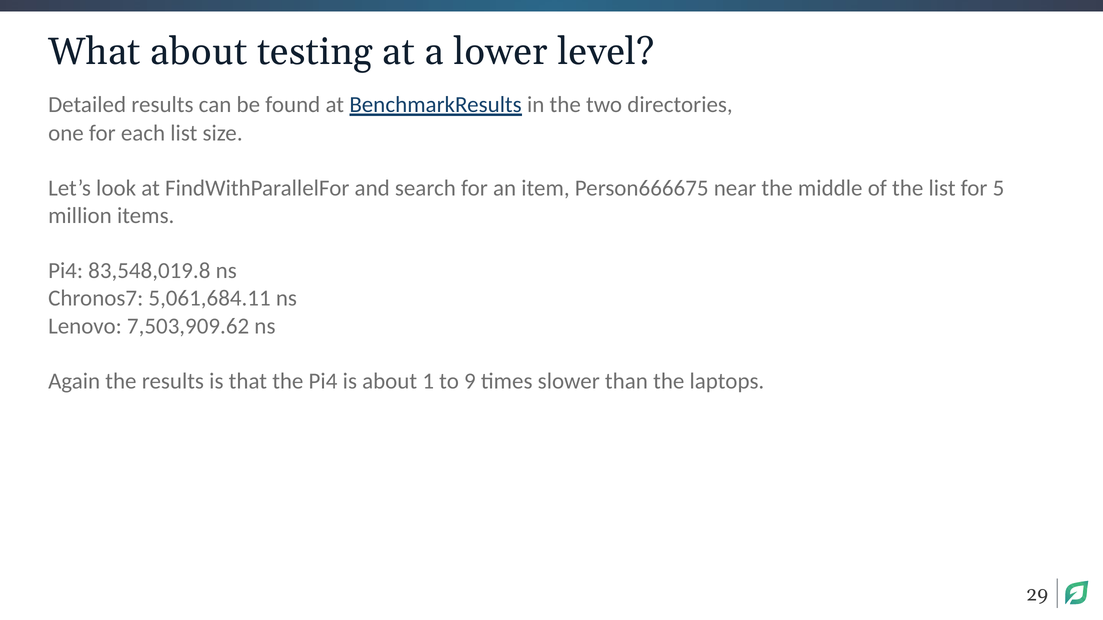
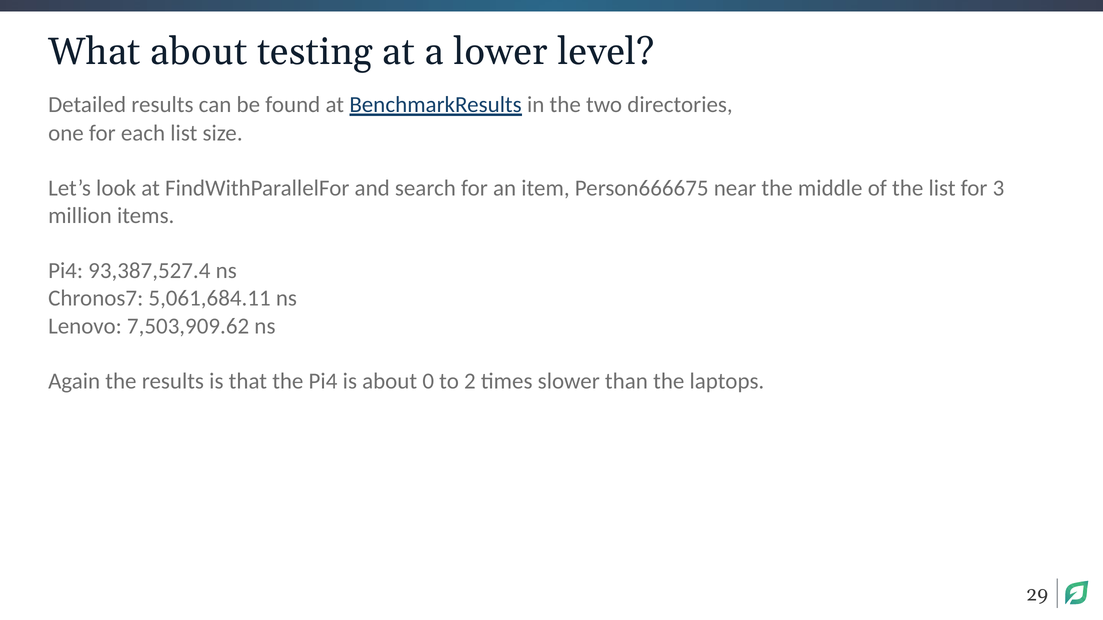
5: 5 -> 3
83,548,019.8: 83,548,019.8 -> 93,387,527.4
1: 1 -> 0
9: 9 -> 2
